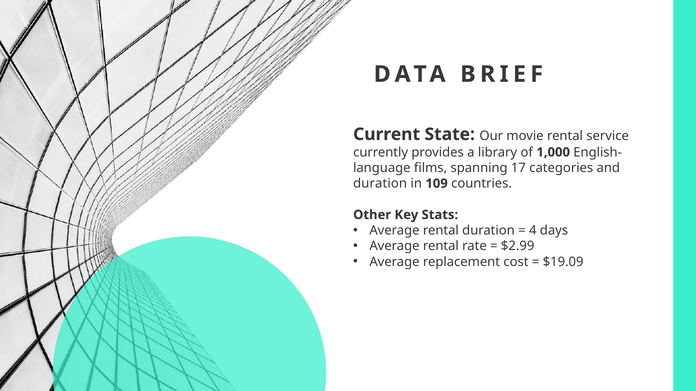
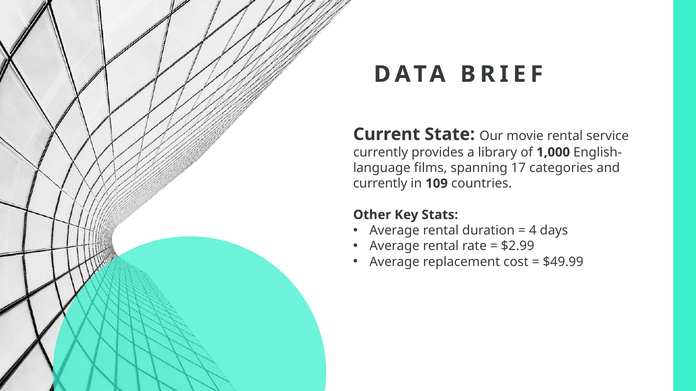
duration at (380, 184): duration -> currently
$19.09: $19.09 -> $49.99
